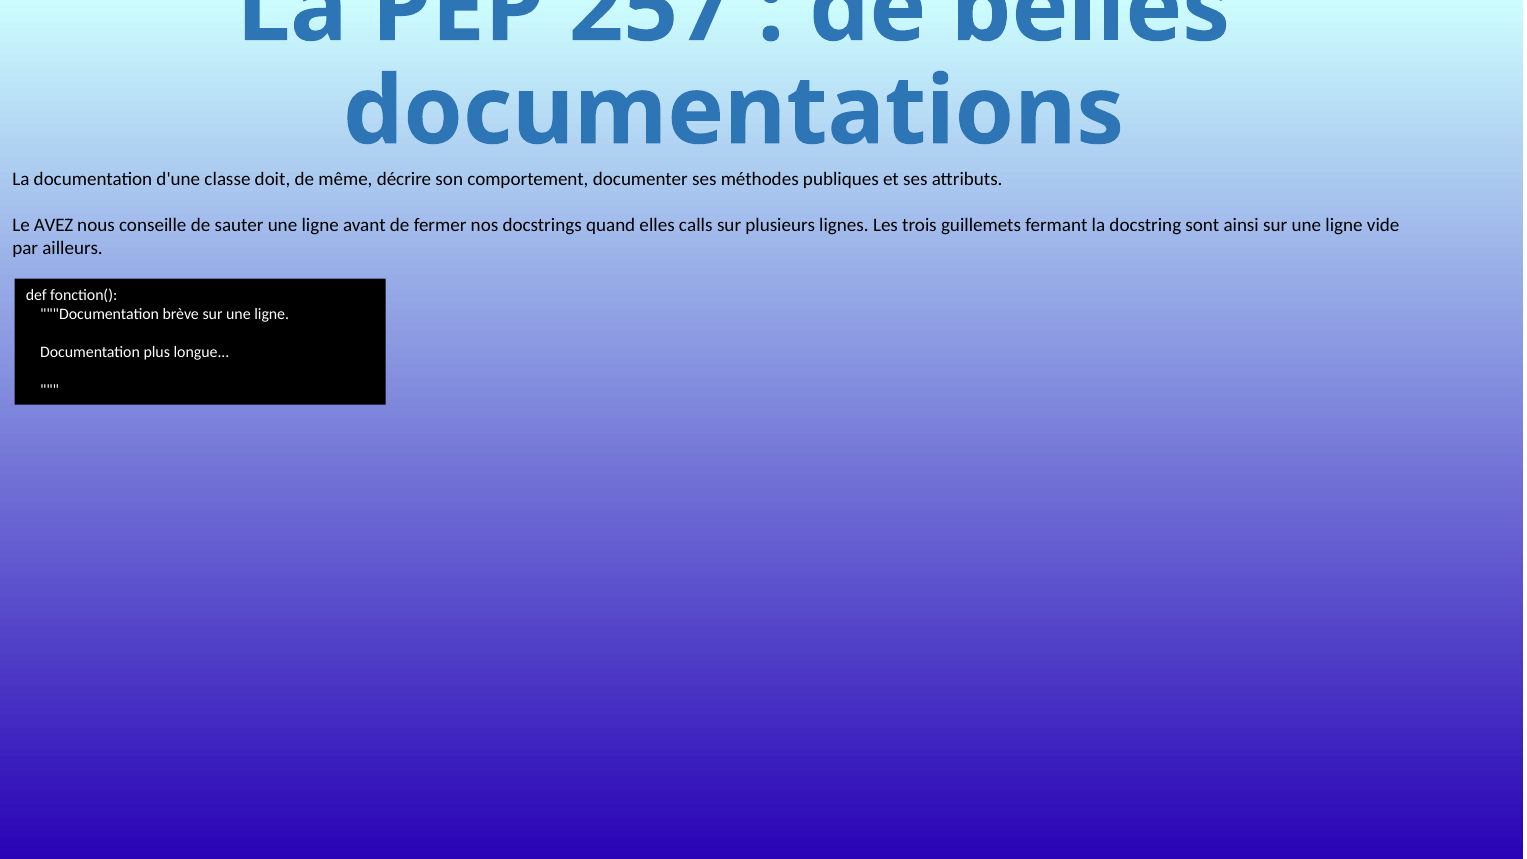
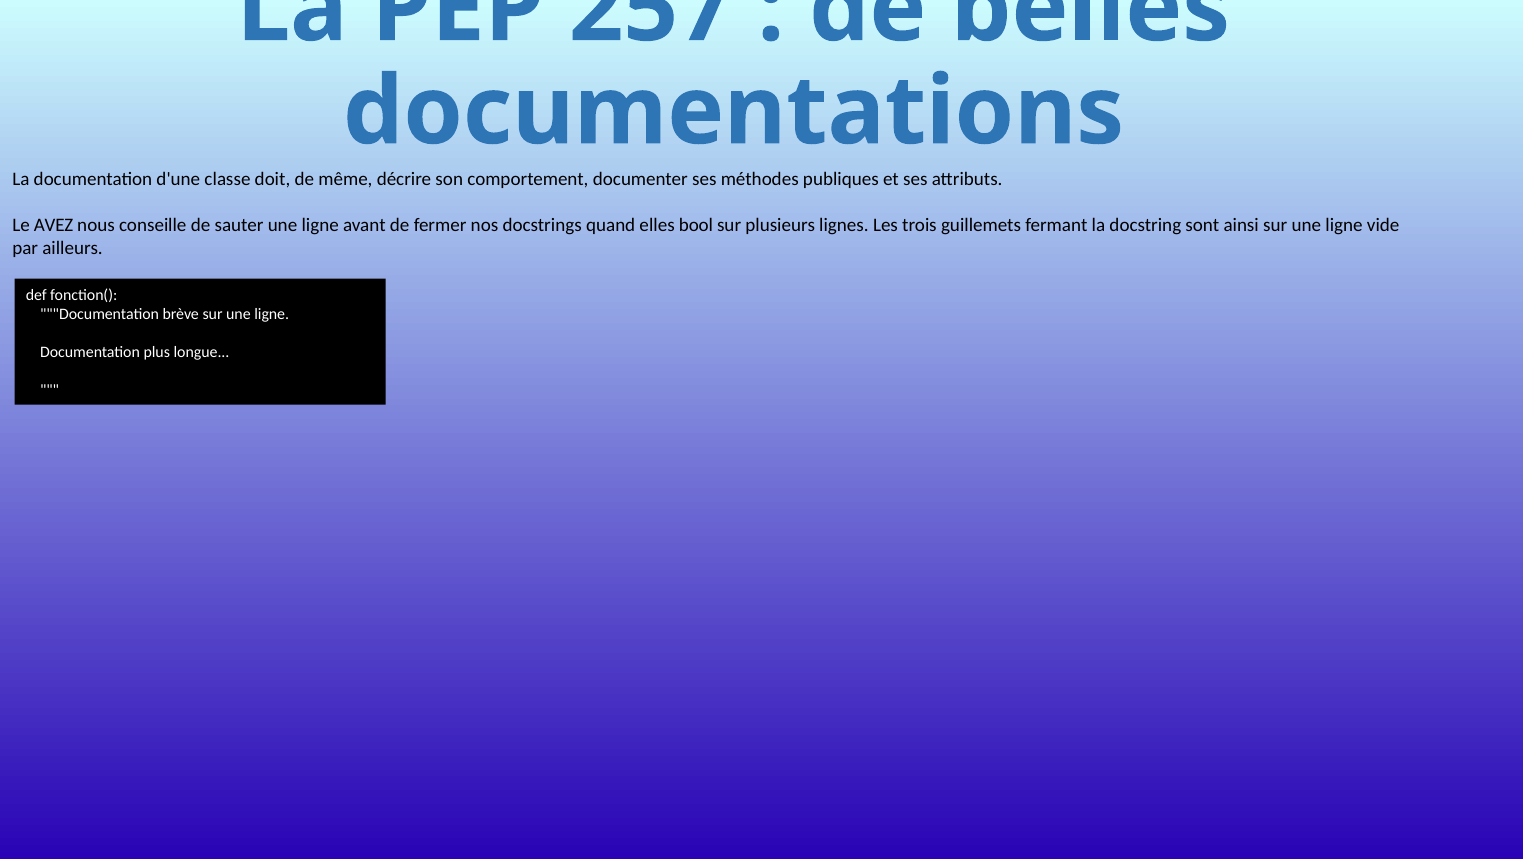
calls: calls -> bool
